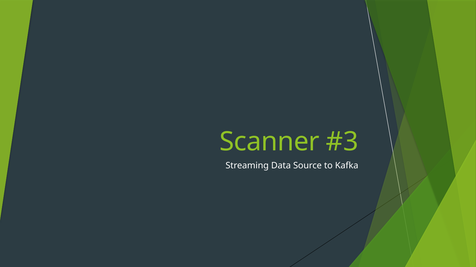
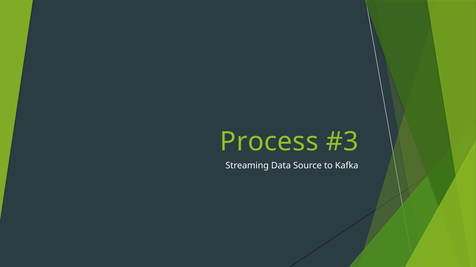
Scanner: Scanner -> Process
